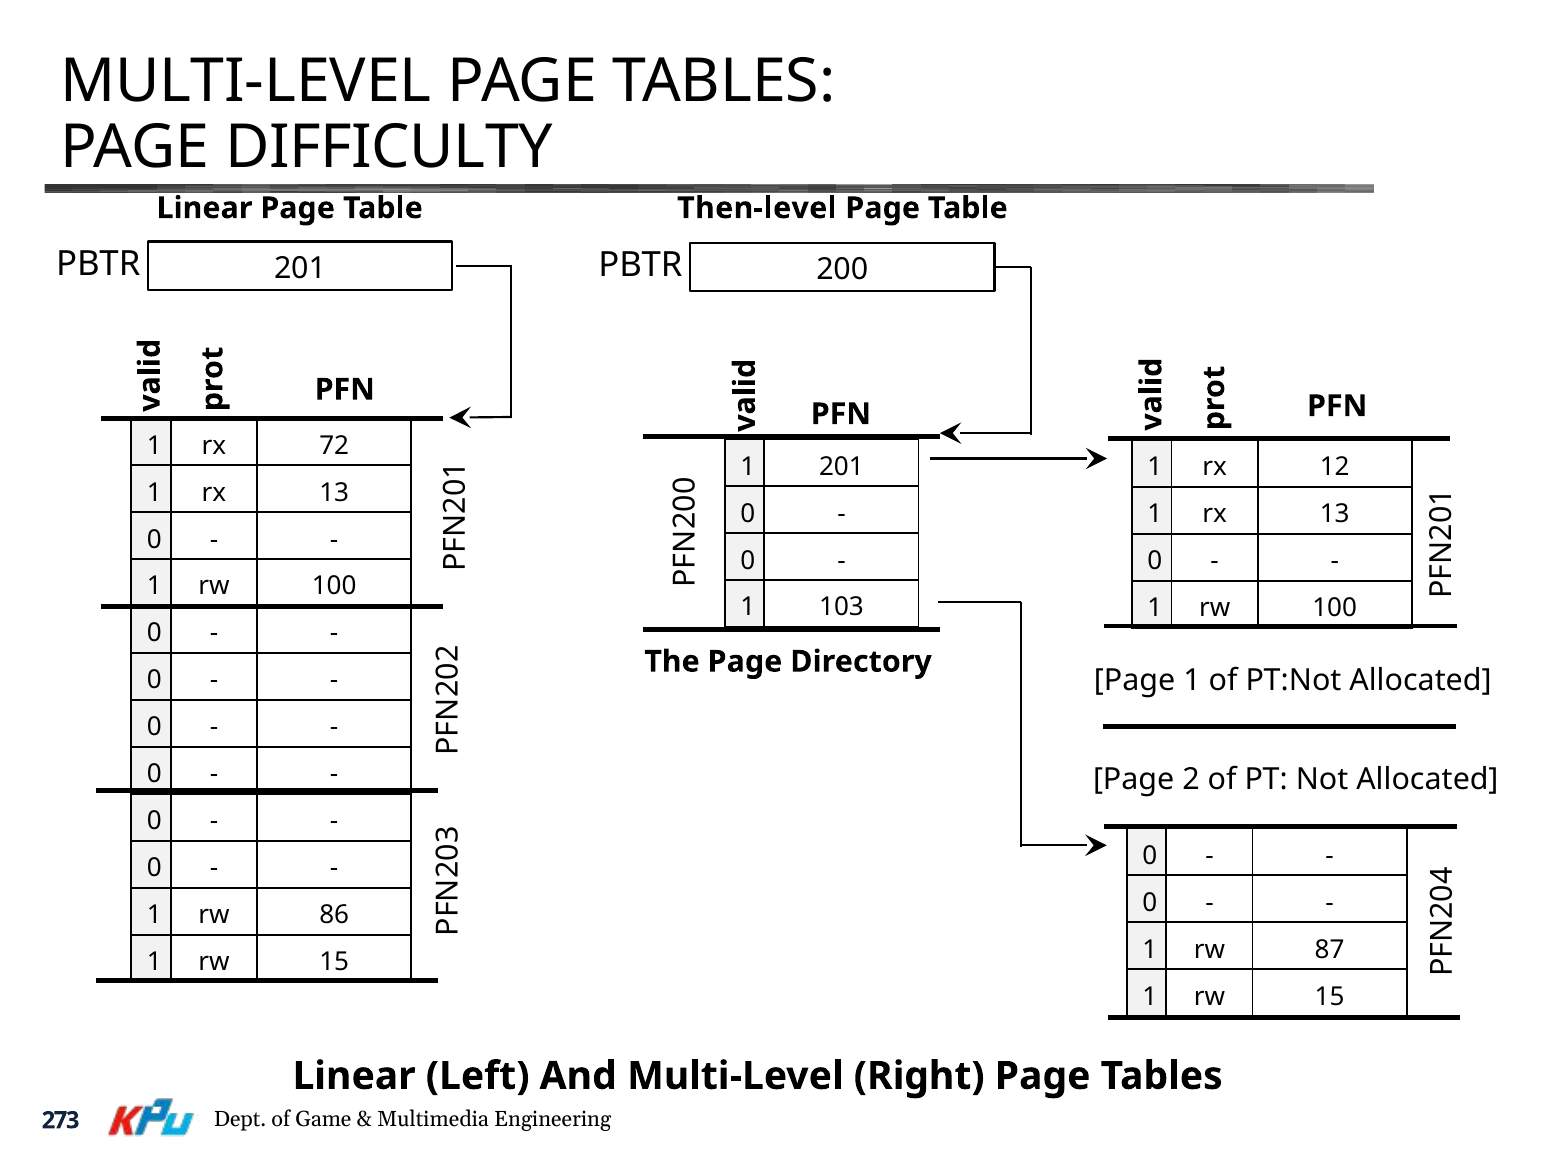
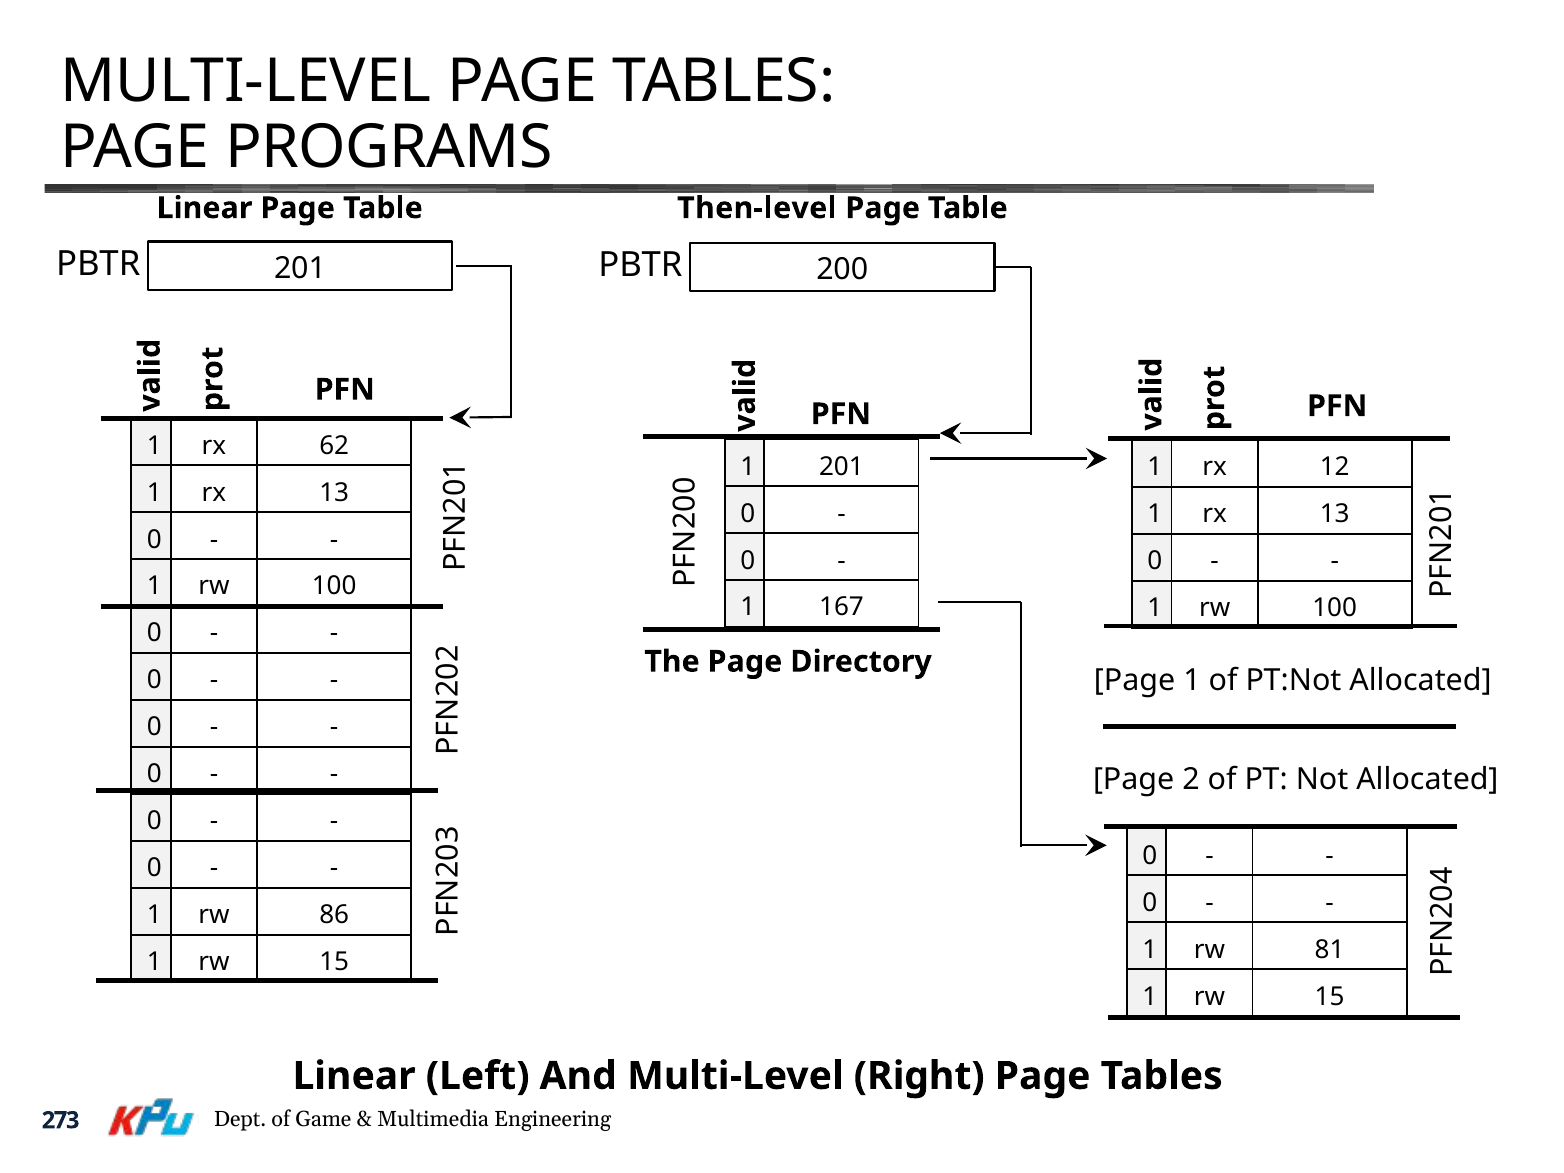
DIFFICULTY: DIFFICULTY -> PROGRAMS
72: 72 -> 62
103: 103 -> 167
87: 87 -> 81
